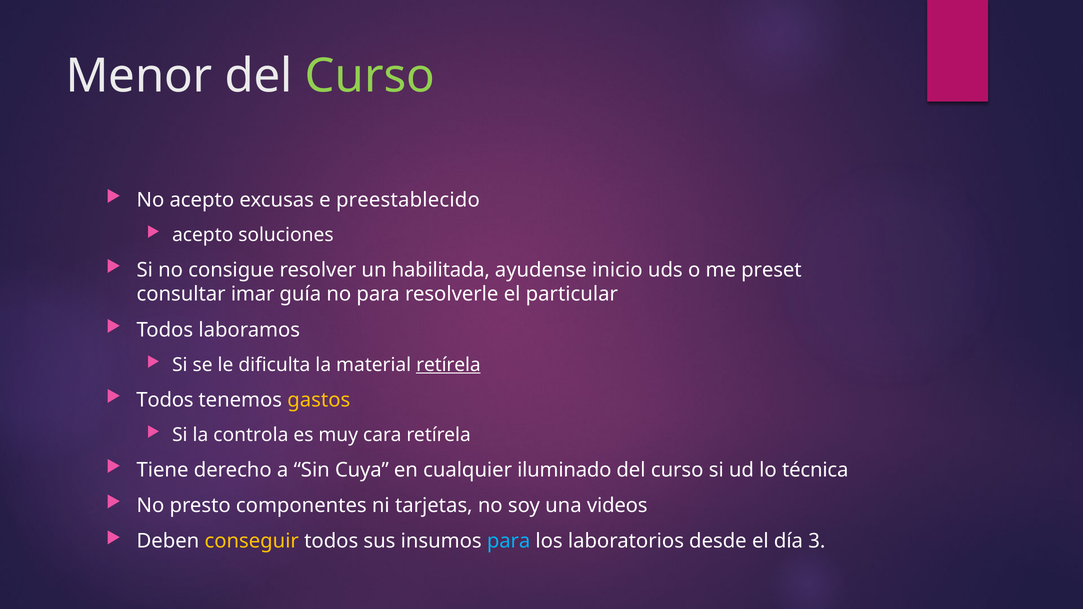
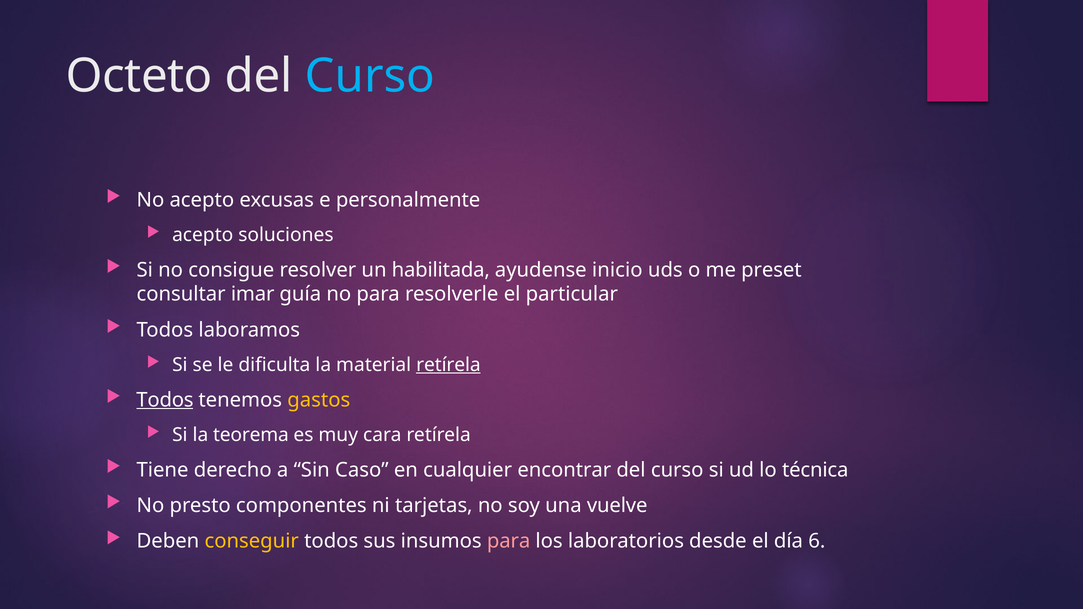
Menor: Menor -> Octeto
Curso at (370, 76) colour: light green -> light blue
preestablecido: preestablecido -> personalmente
Todos at (165, 400) underline: none -> present
controla: controla -> teorema
Cuya: Cuya -> Caso
iluminado: iluminado -> encontrar
videos: videos -> vuelve
para at (509, 541) colour: light blue -> pink
3: 3 -> 6
